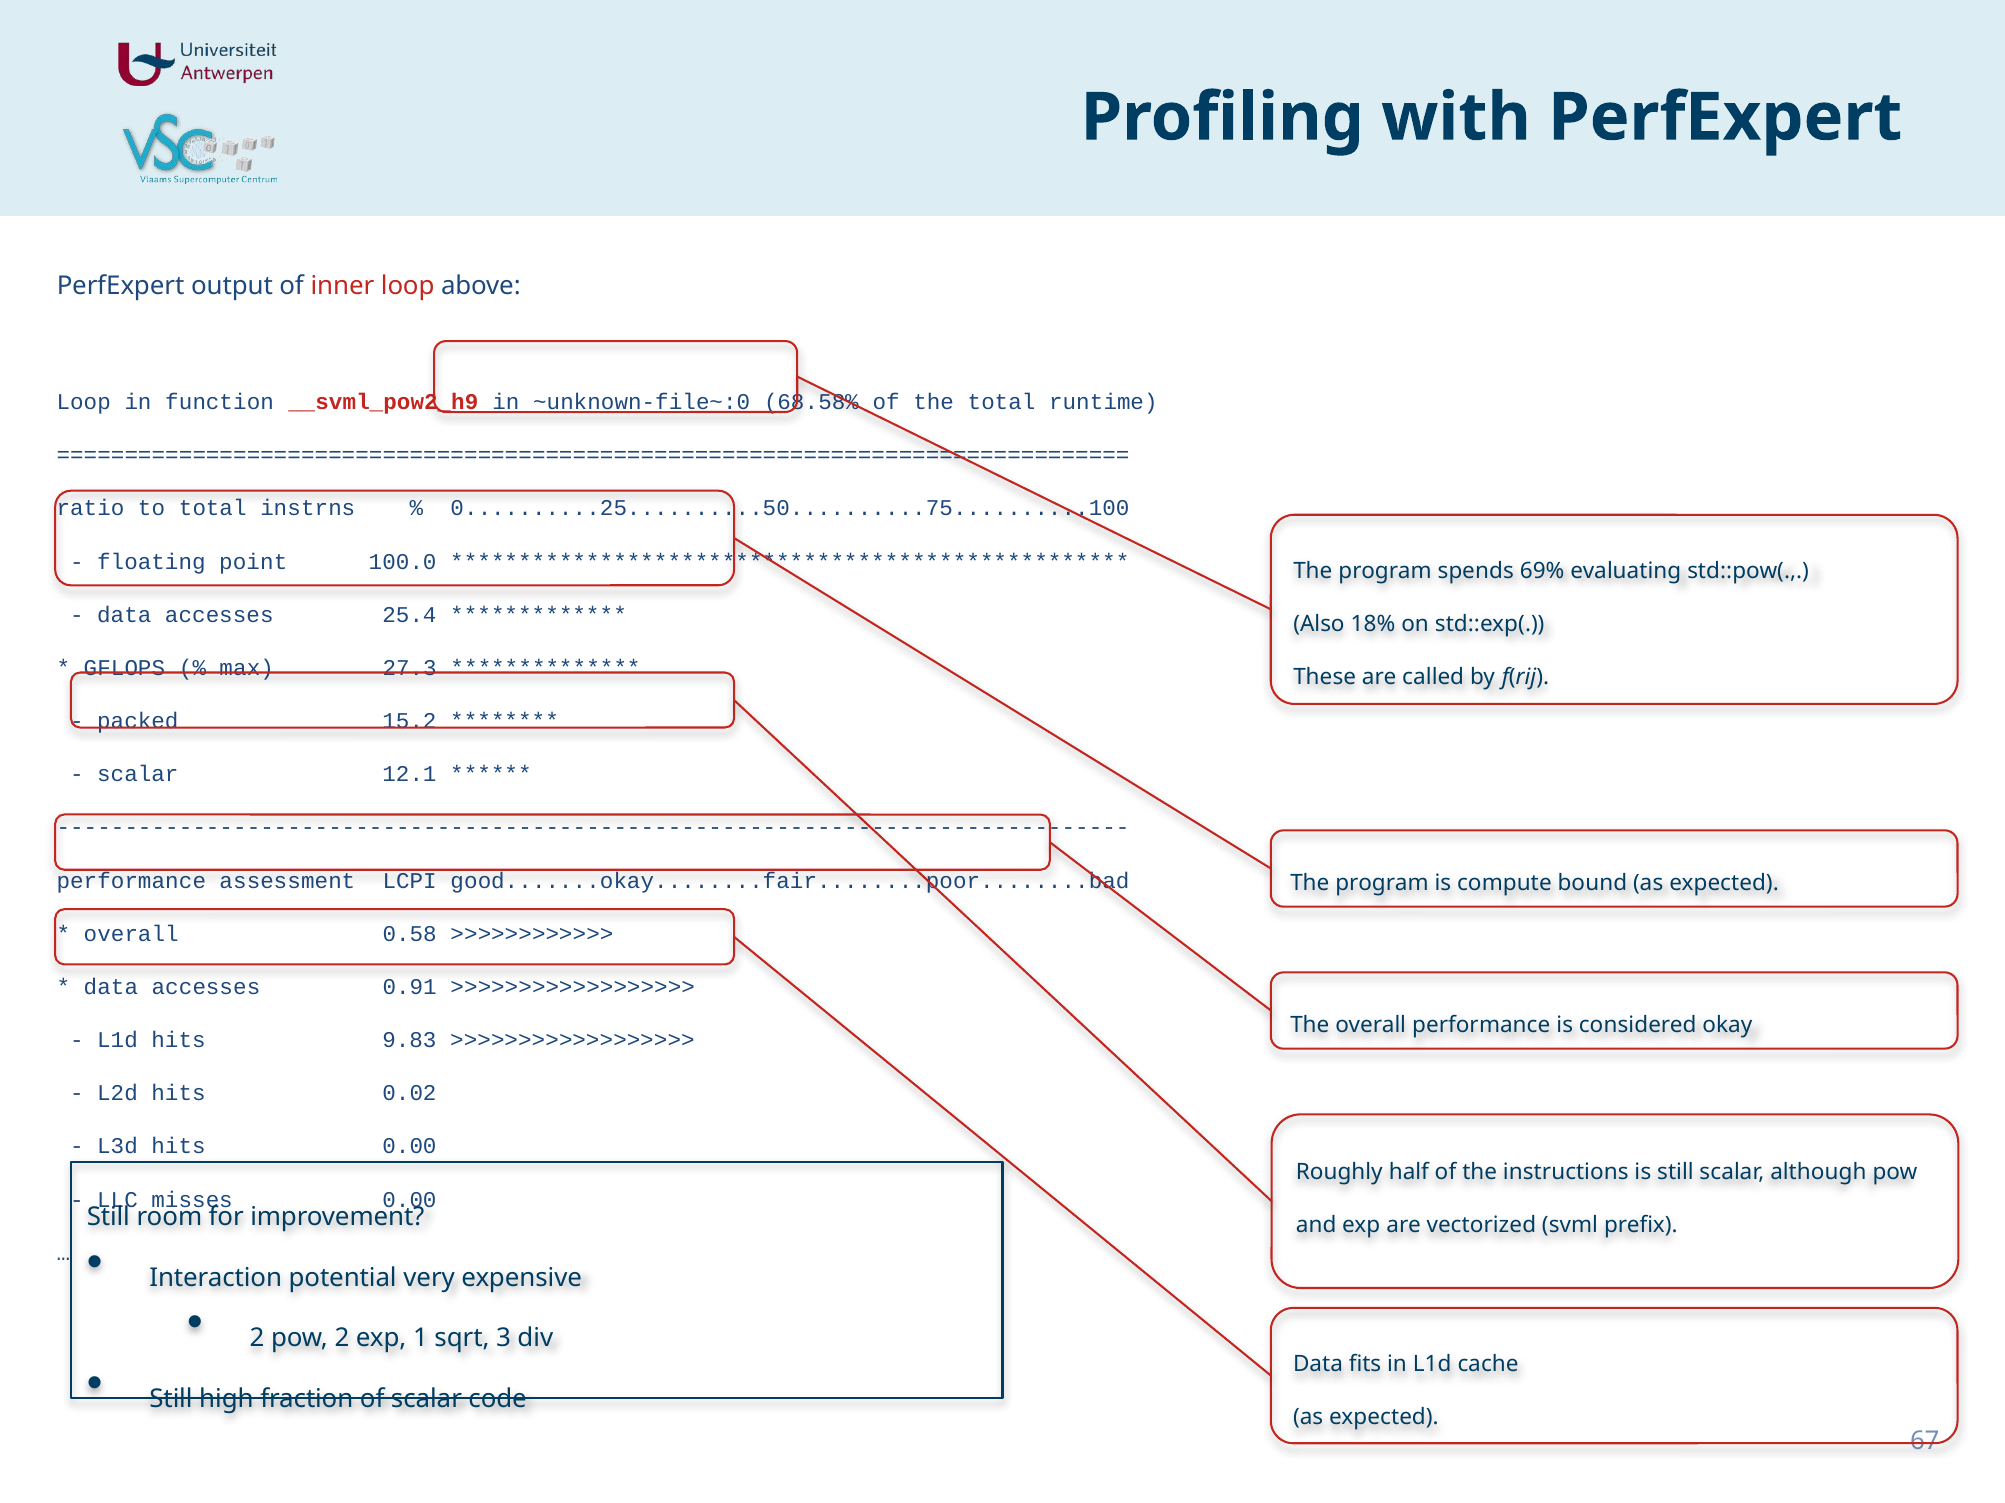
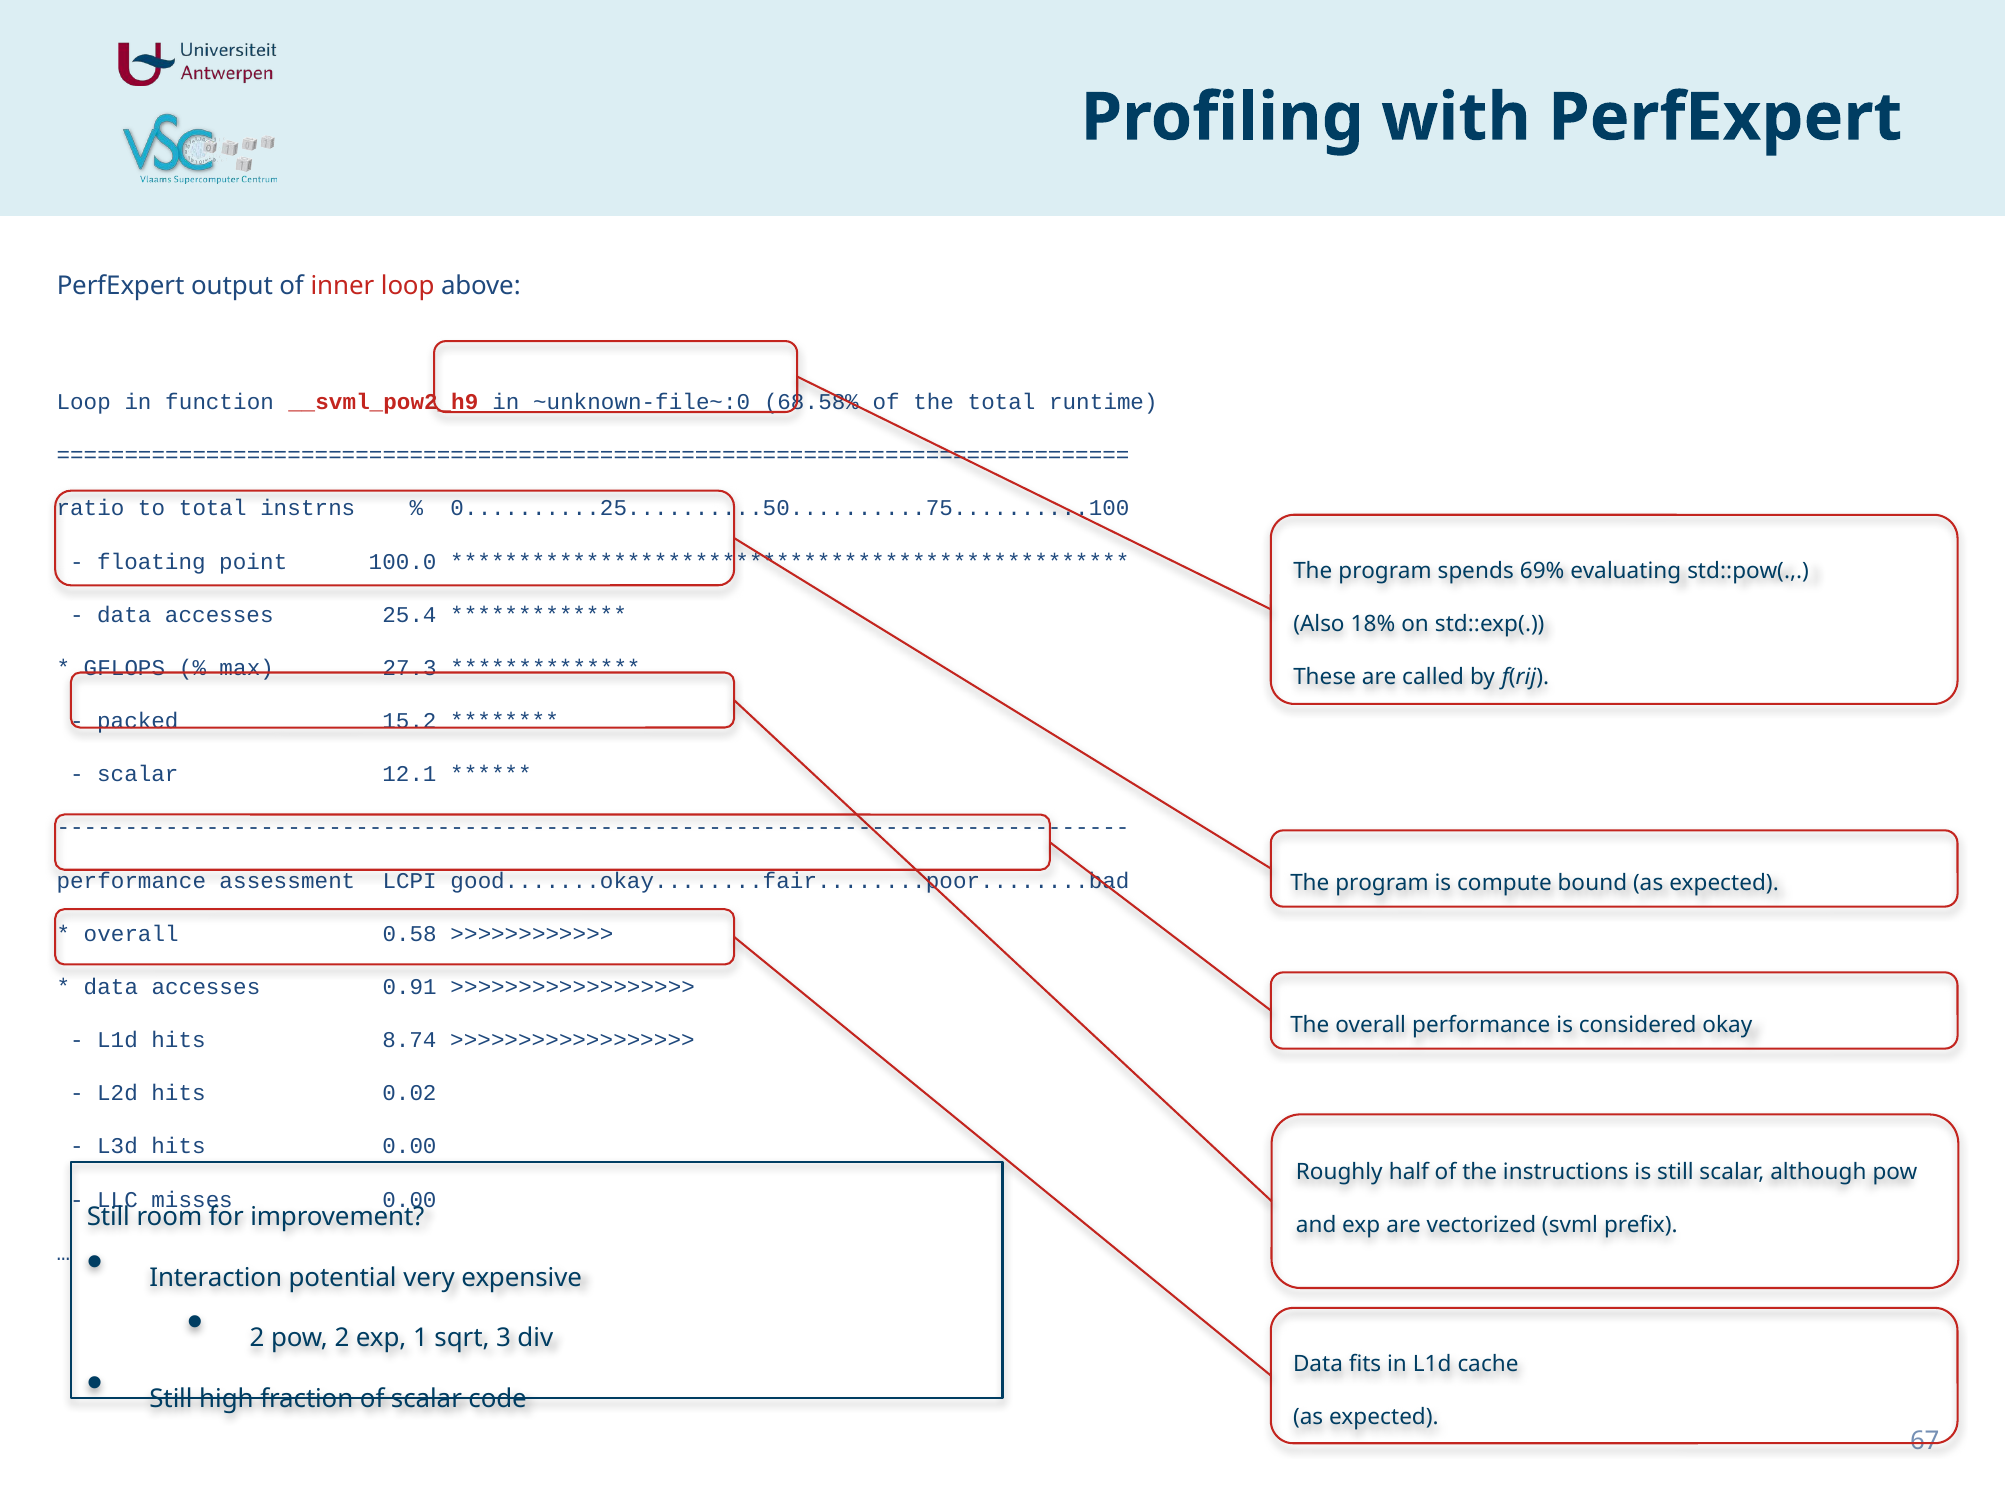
9.83: 9.83 -> 8.74
